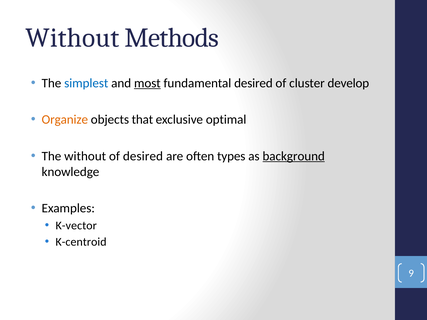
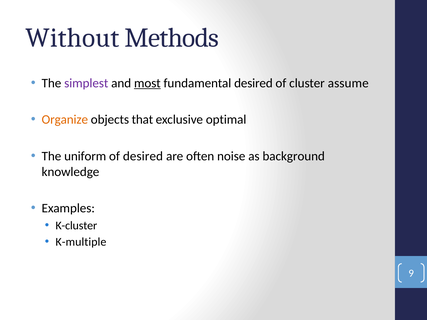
simplest colour: blue -> purple
develop: develop -> assume
The without: without -> uniform
types: types -> noise
background underline: present -> none
K-vector: K-vector -> K-cluster
K-centroid: K-centroid -> K-multiple
